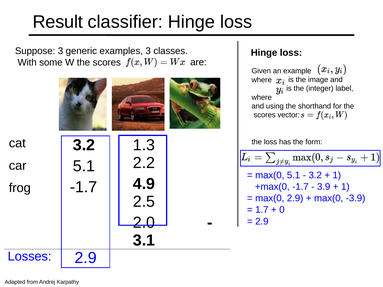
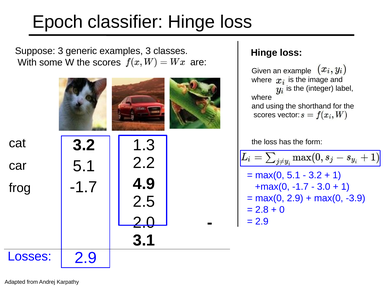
Result: Result -> Epoch
3.9: 3.9 -> 3.0
1.7: 1.7 -> 2.8
